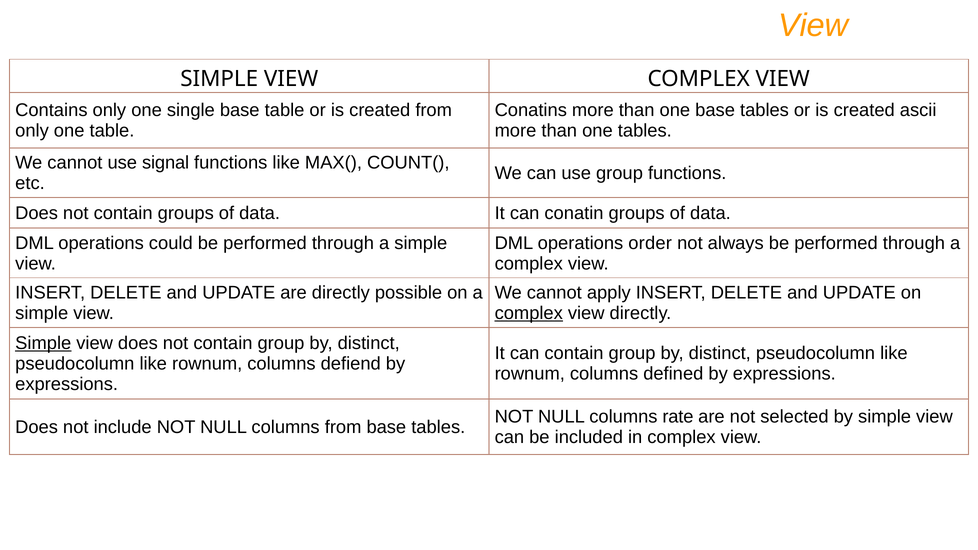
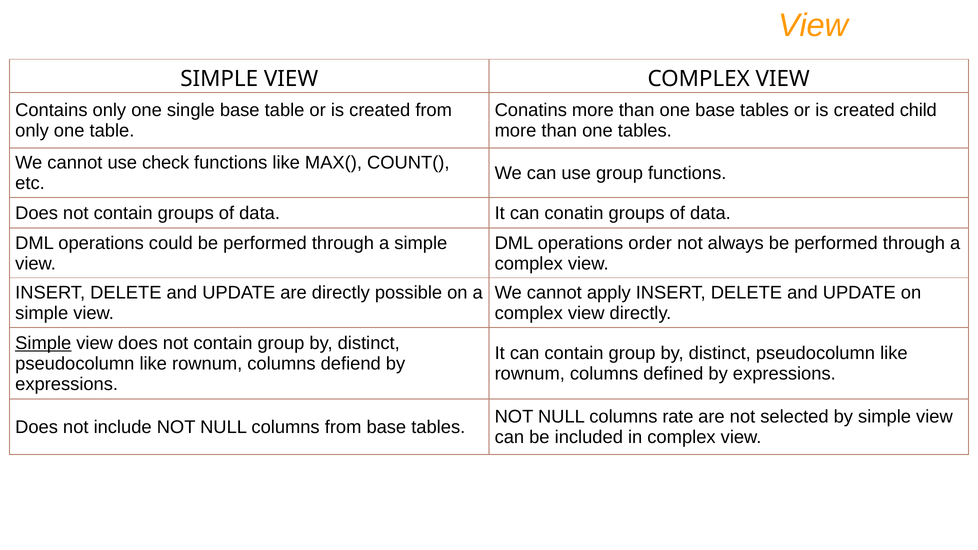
ascii: ascii -> child
signal: signal -> check
complex at (529, 313) underline: present -> none
